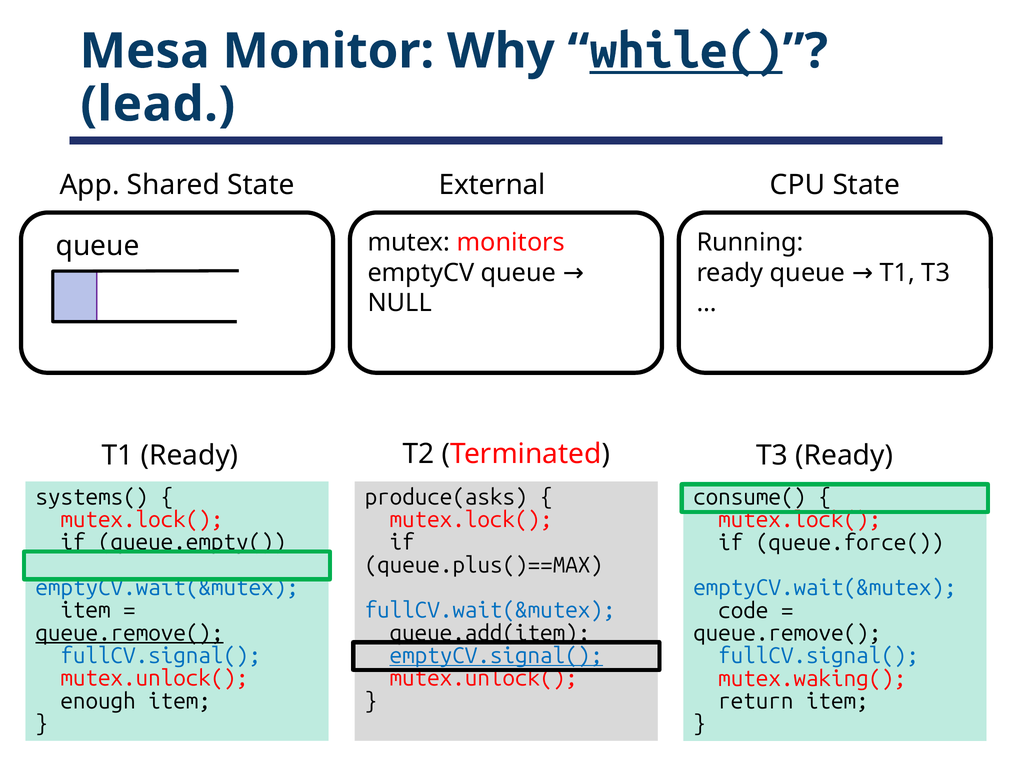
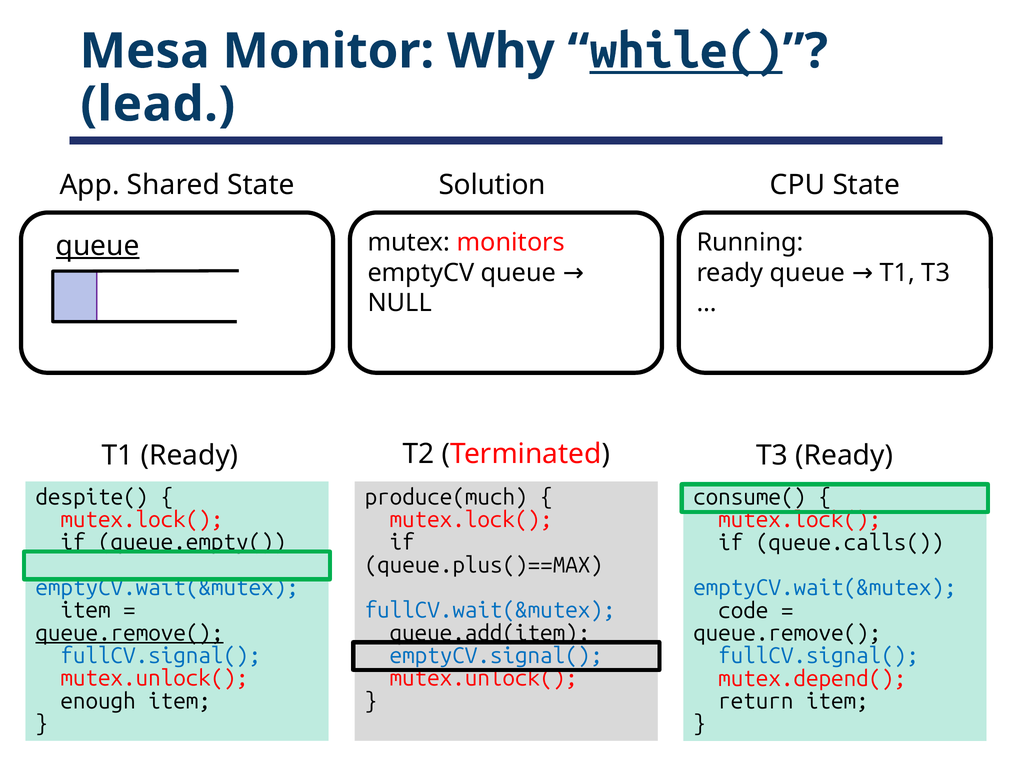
External: External -> Solution
queue at (98, 246) underline: none -> present
systems(: systems( -> despite(
produce(asks: produce(asks -> produce(much
queue.force(: queue.force( -> queue.calls(
emptyCV.signal( underline: present -> none
mutex.waking(: mutex.waking( -> mutex.depend(
